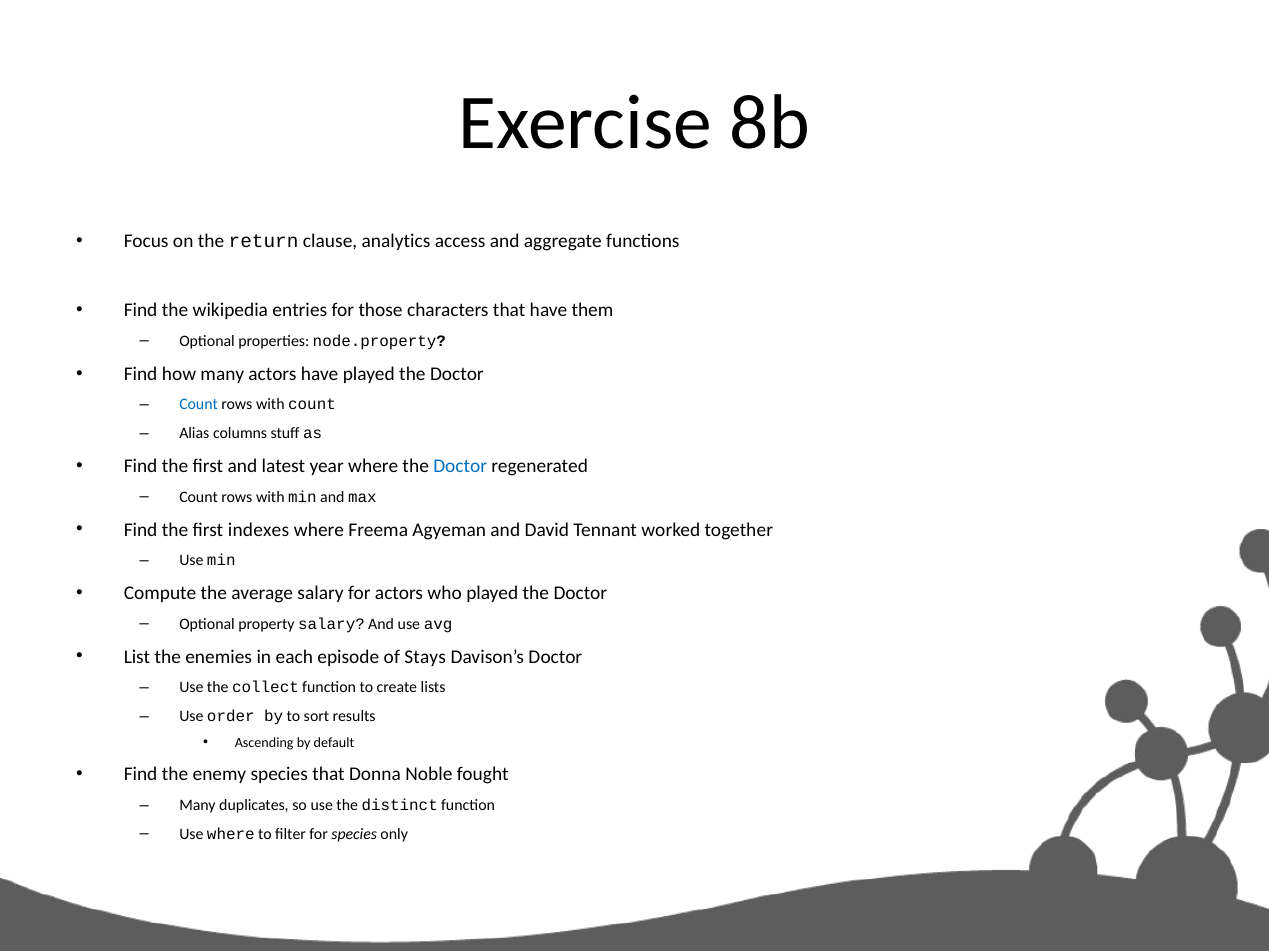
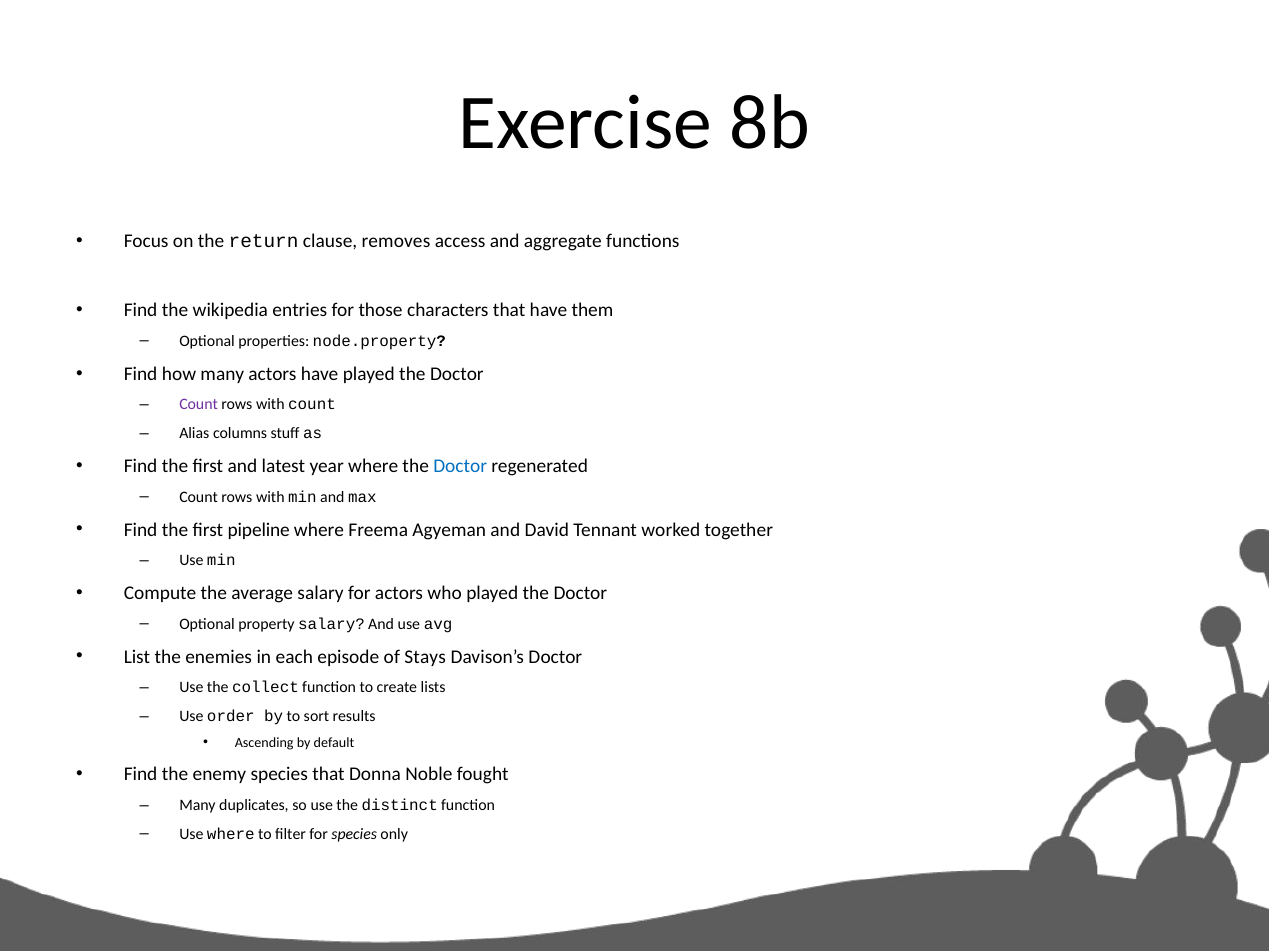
analytics: analytics -> removes
Count at (199, 405) colour: blue -> purple
indexes: indexes -> pipeline
